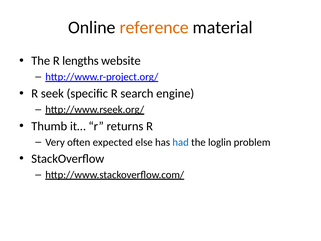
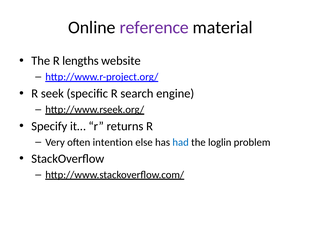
reference colour: orange -> purple
Thumb: Thumb -> Specify
expected: expected -> intention
